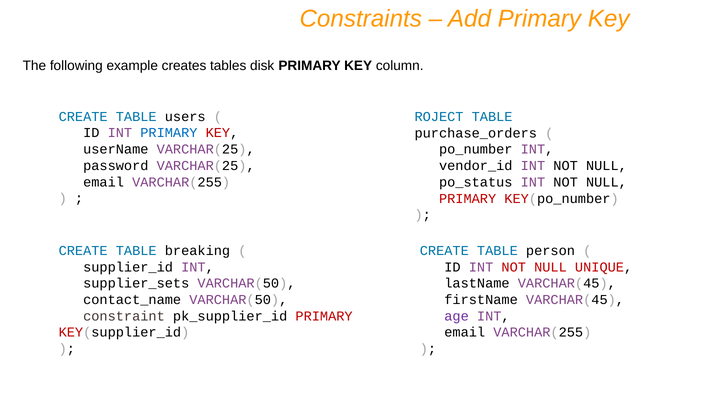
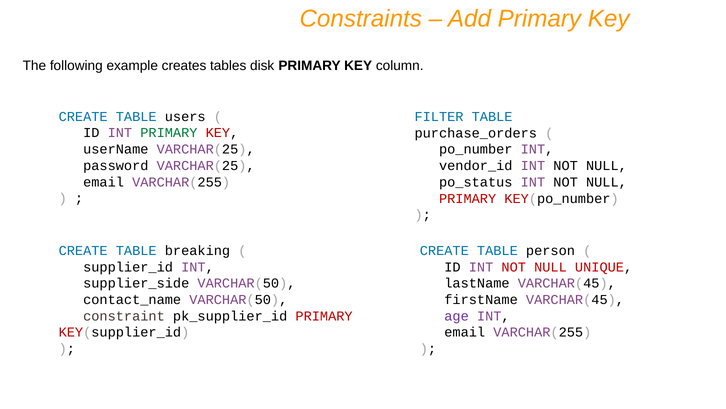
ROJECT: ROJECT -> FILTER
PRIMARY at (169, 133) colour: blue -> green
supplier_sets: supplier_sets -> supplier_side
